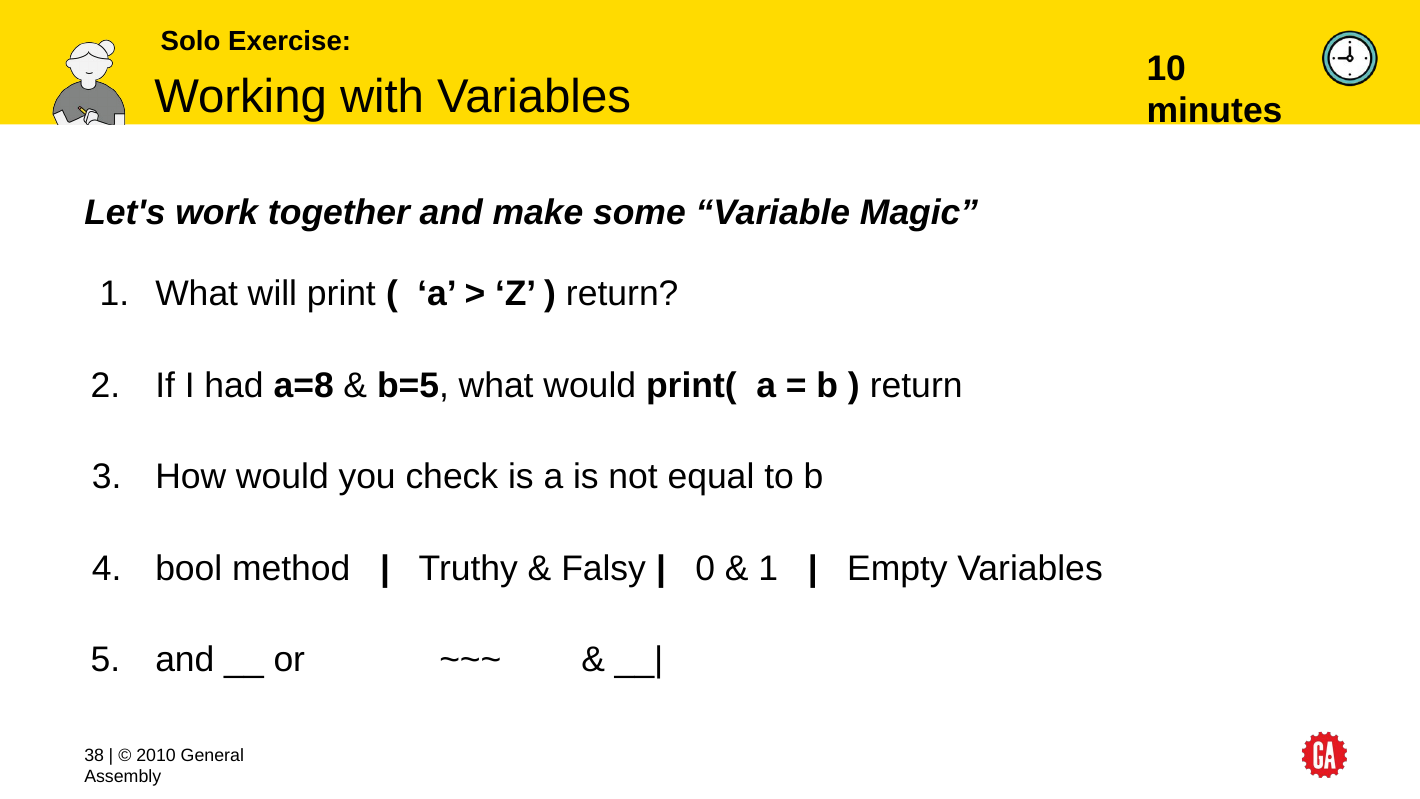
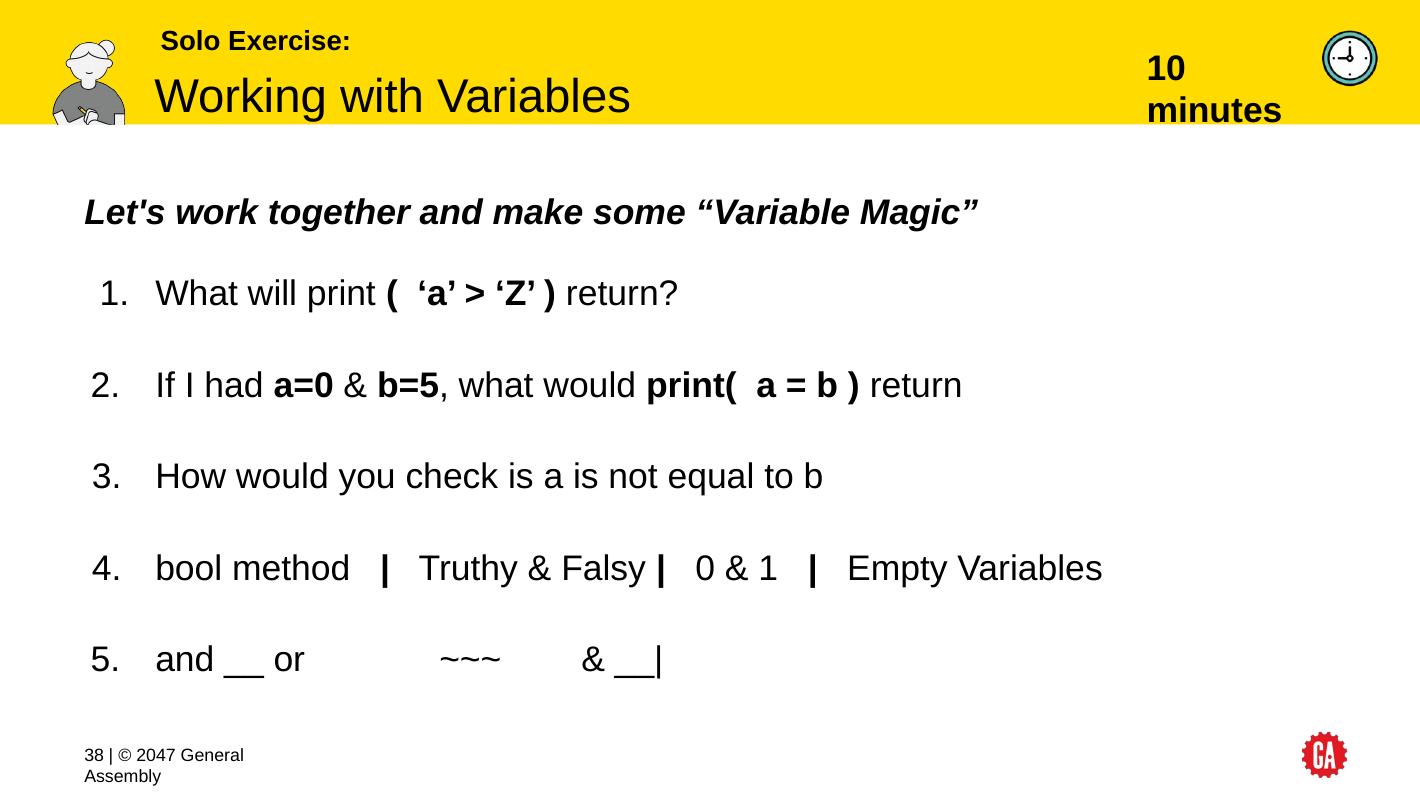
a=8: a=8 -> a=0
2010: 2010 -> 2047
